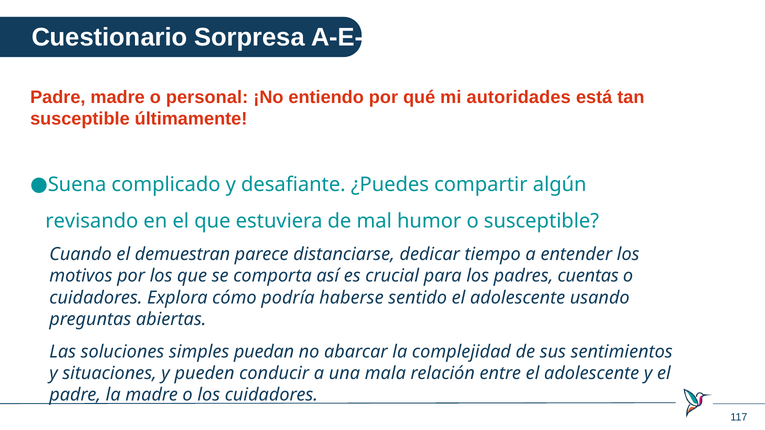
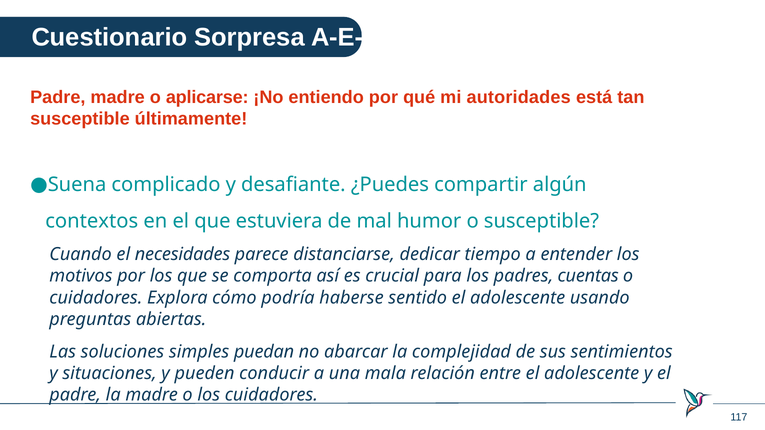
personal: personal -> aplicarse
revisando: revisando -> contextos
demuestran: demuestran -> necesidades
